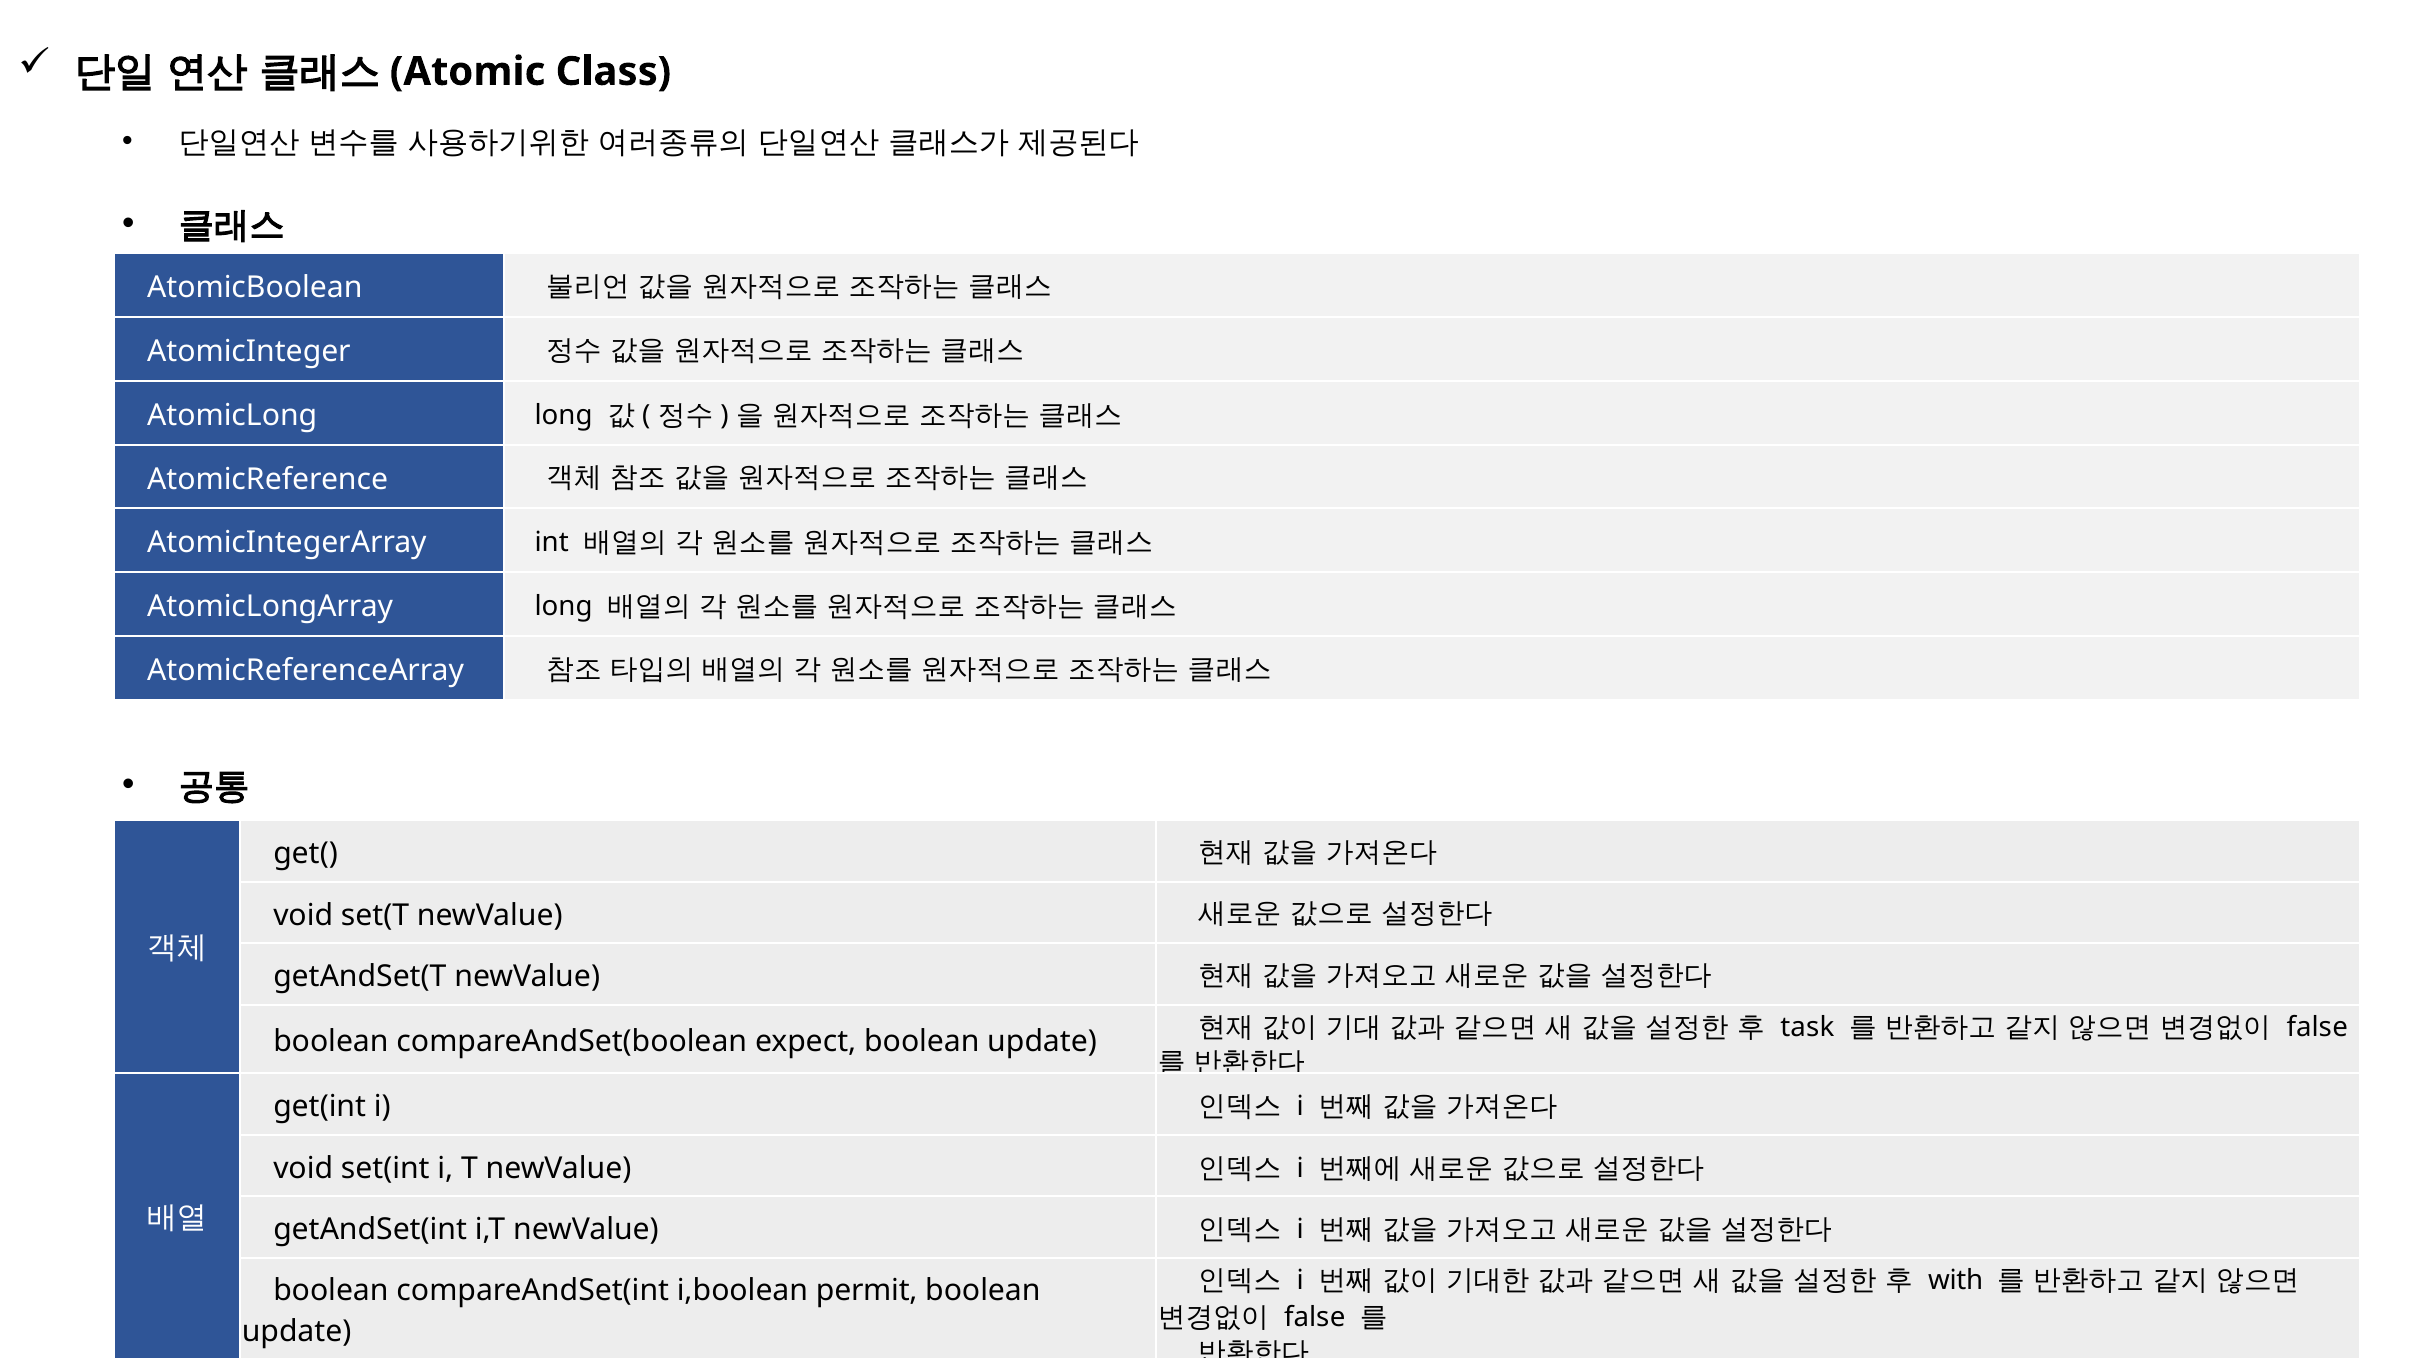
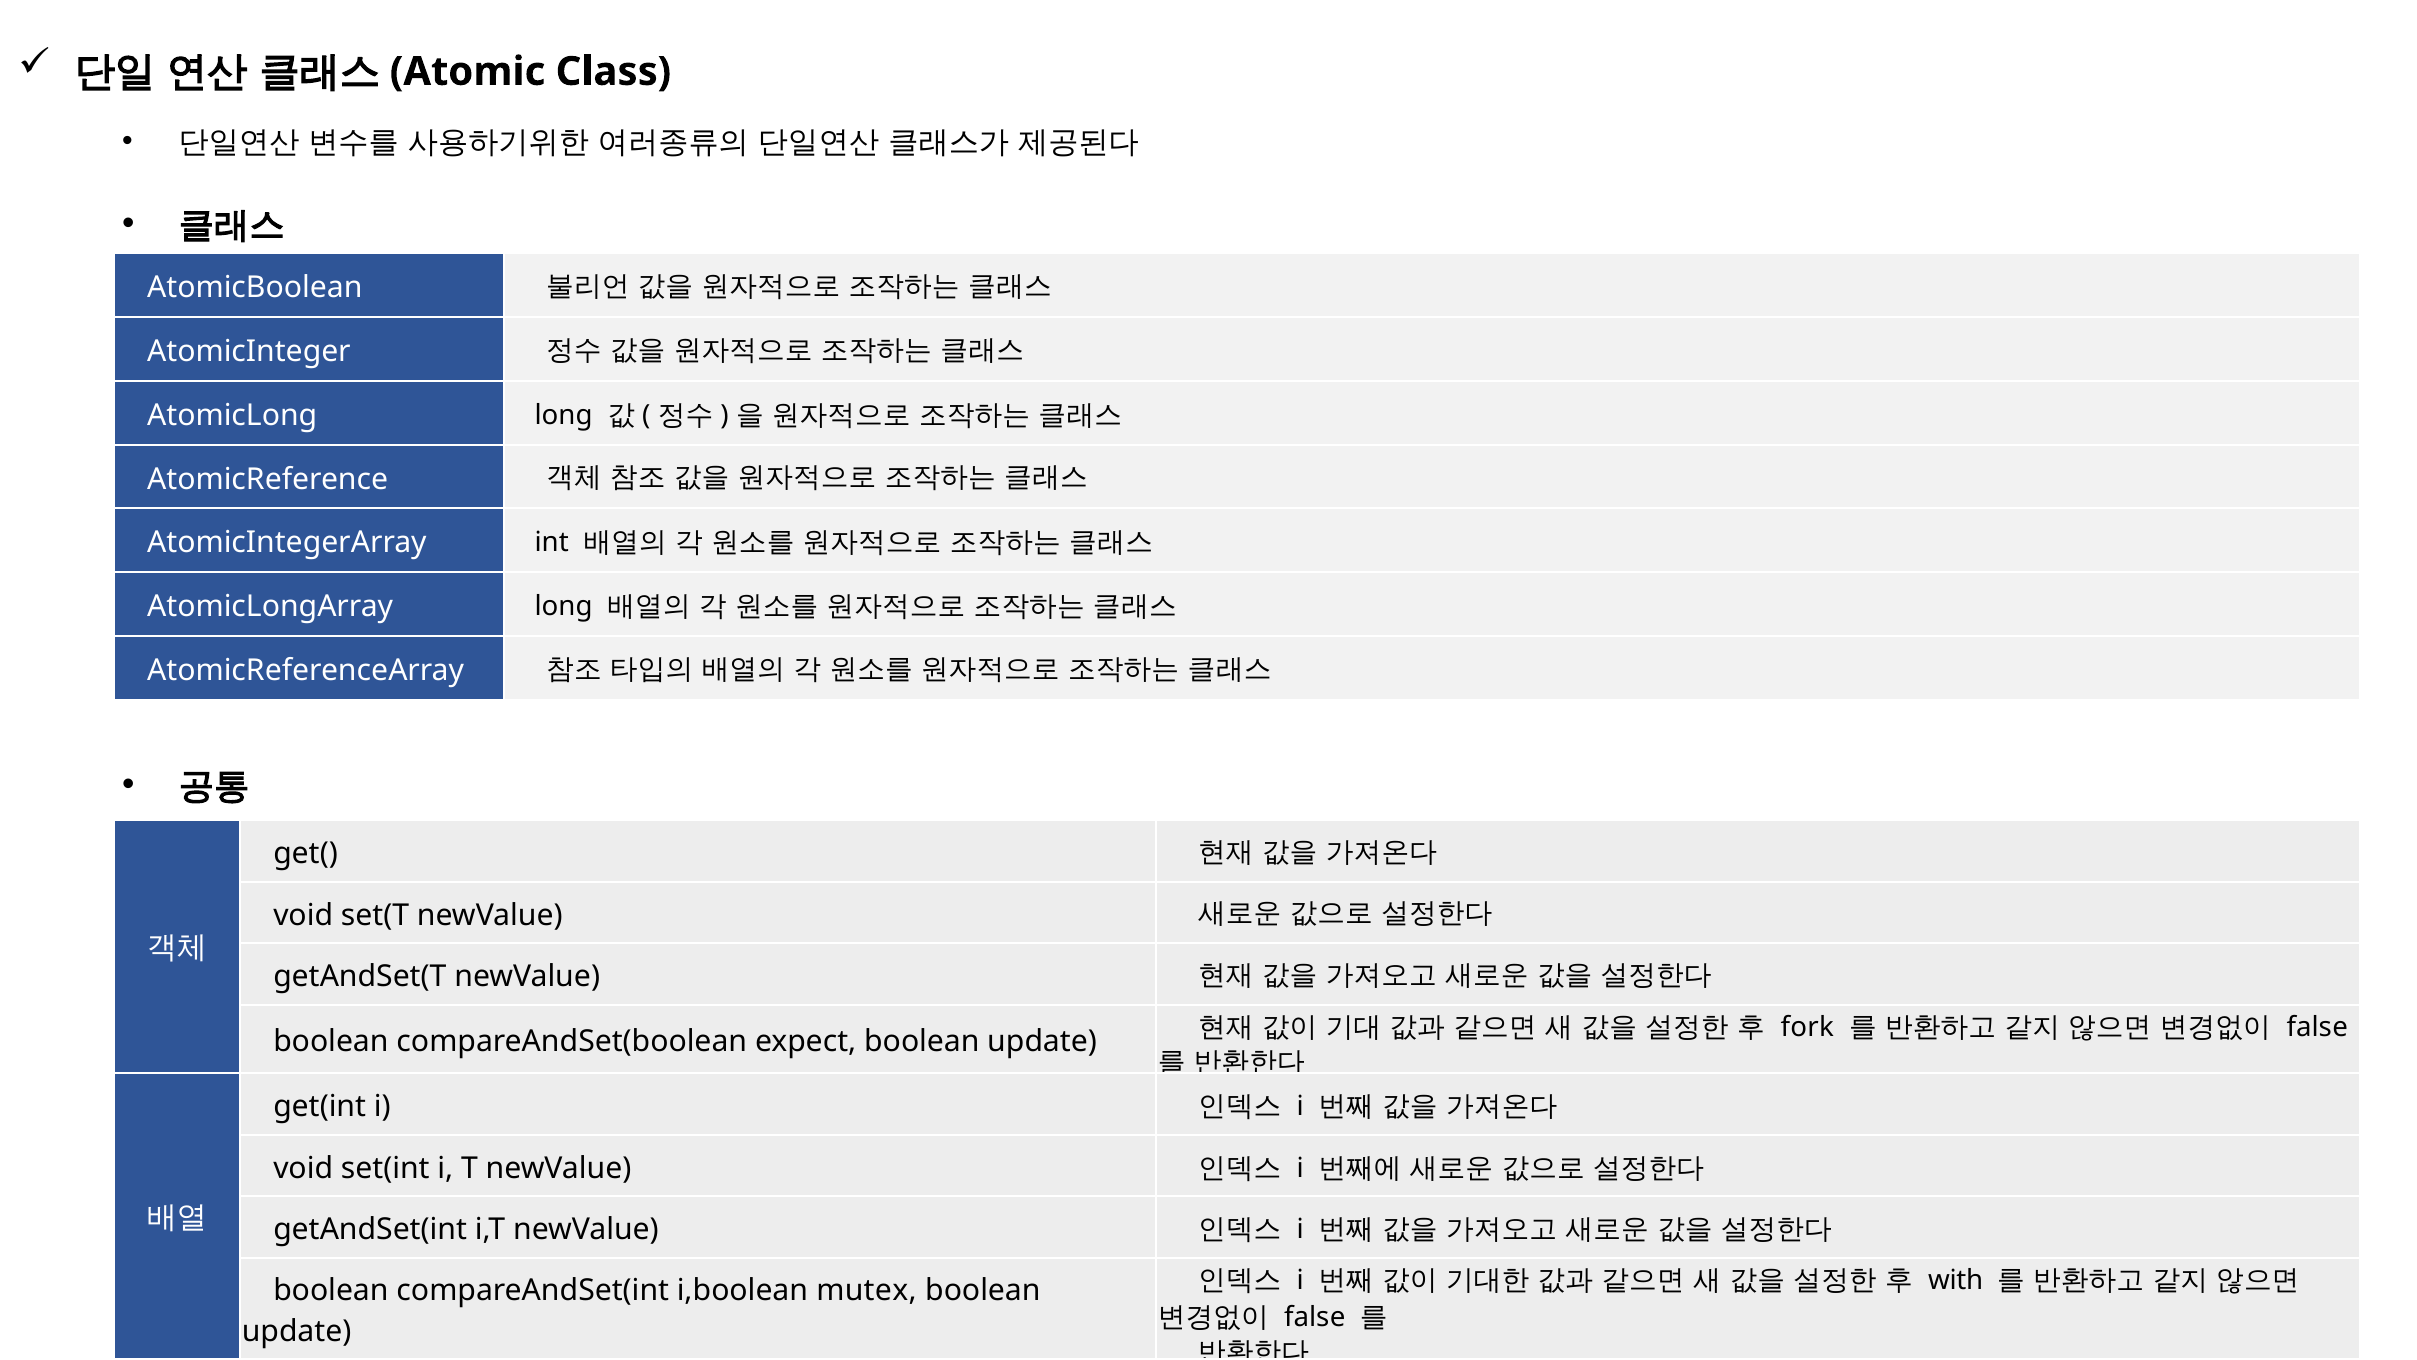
task: task -> fork
permit: permit -> mutex
